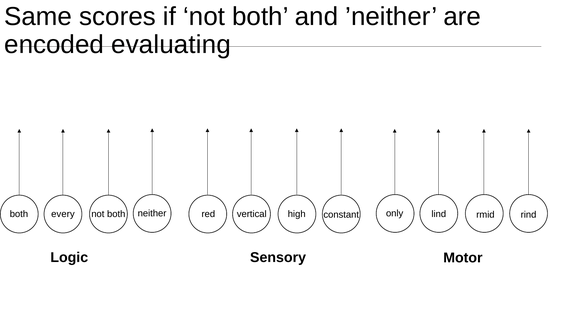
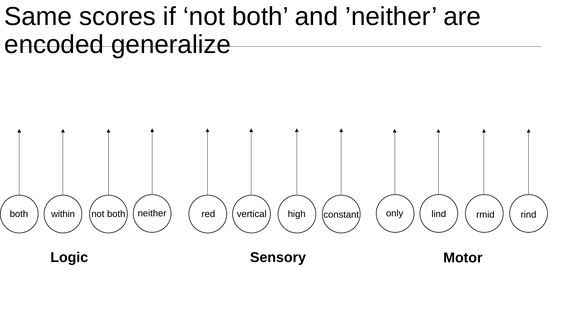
evaluating: evaluating -> generalize
every: every -> within
